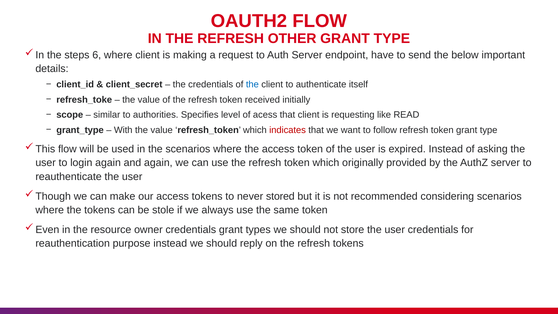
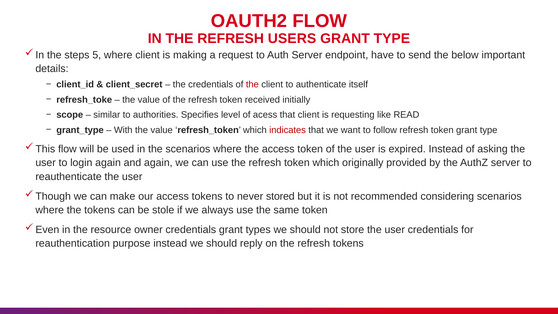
OTHER: OTHER -> USERS
6: 6 -> 5
the at (252, 85) colour: blue -> red
